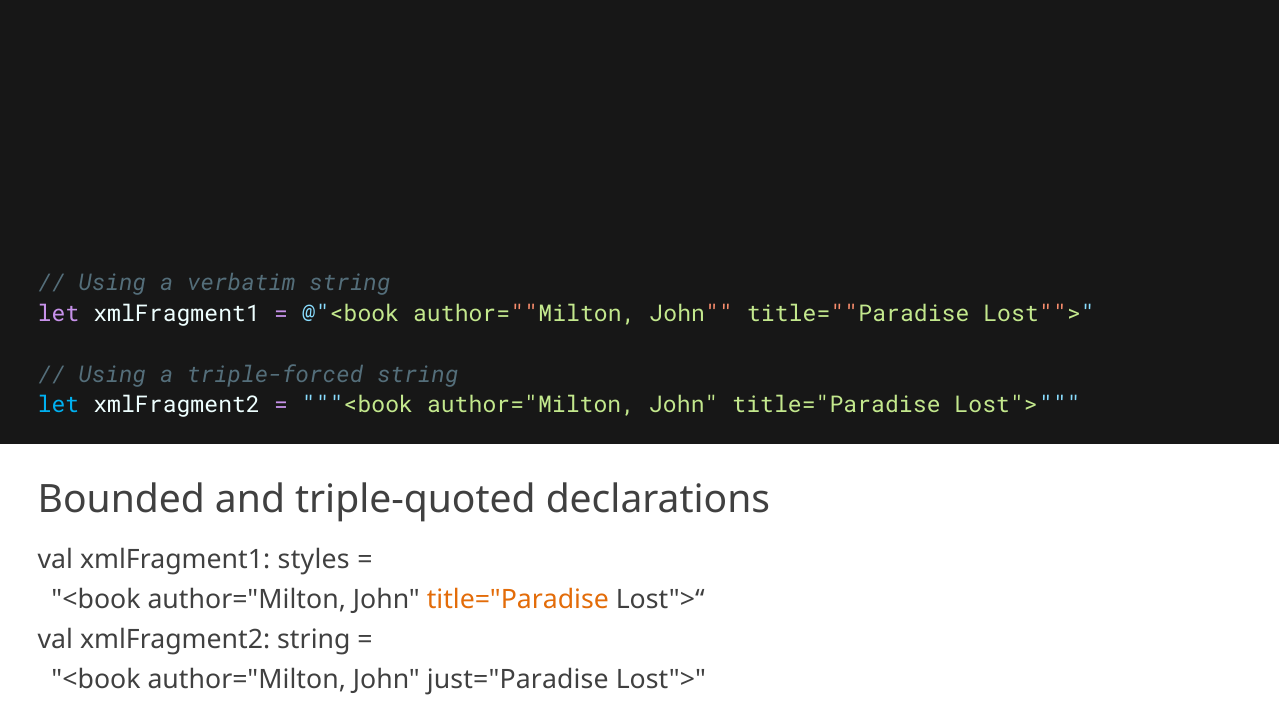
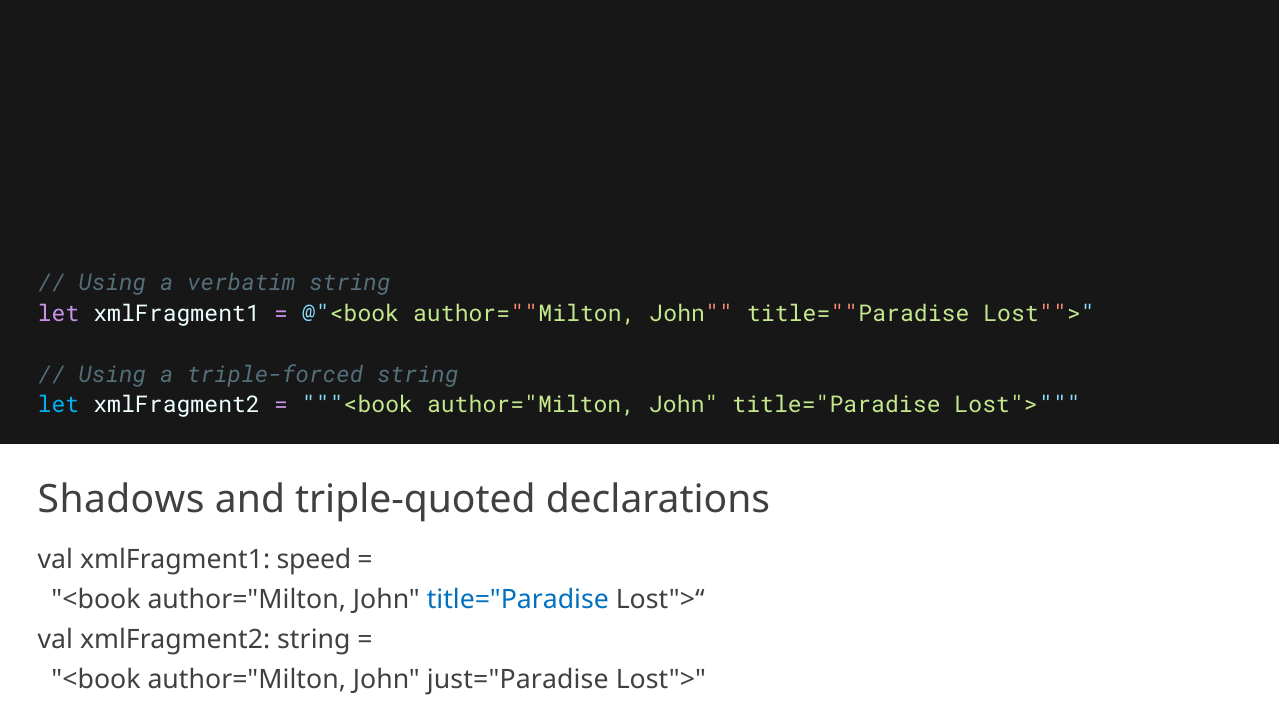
Bounded: Bounded -> Shadows
styles: styles -> speed
title="Paradise at (518, 599) colour: orange -> blue
